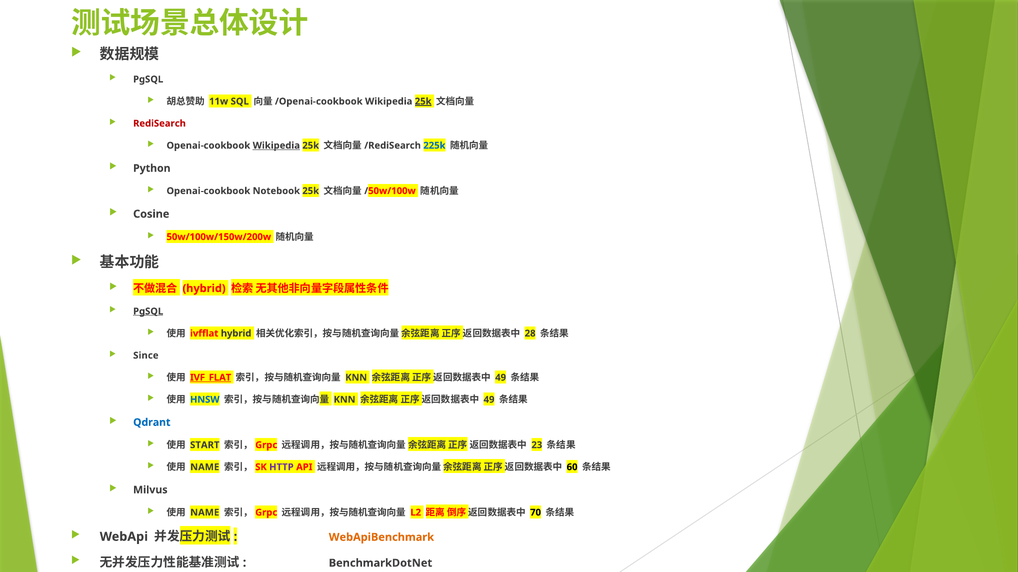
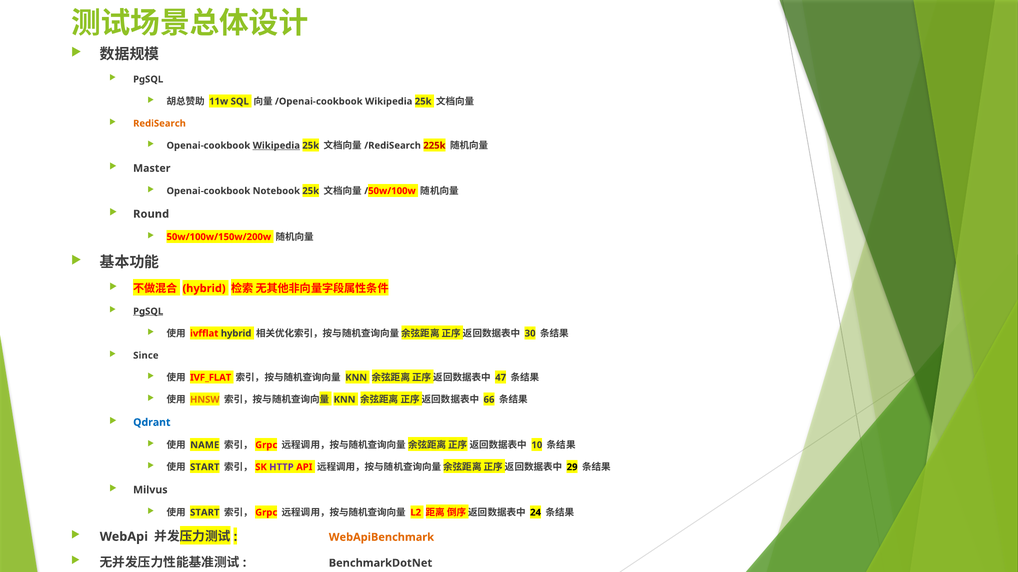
25k at (423, 101) underline: present -> none
RediSearch colour: red -> orange
225k colour: blue -> red
Python: Python -> Master
Cosine: Cosine -> Round
28: 28 -> 30
IVF_FLAT underline: present -> none
49 at (501, 378): 49 -> 47
HNSW colour: blue -> orange
49 at (489, 400): 49 -> 66
START: START -> NAME
23: 23 -> 10
NAME at (205, 468): NAME -> START
60: 60 -> 29
NAME at (205, 513): NAME -> START
70: 70 -> 24
